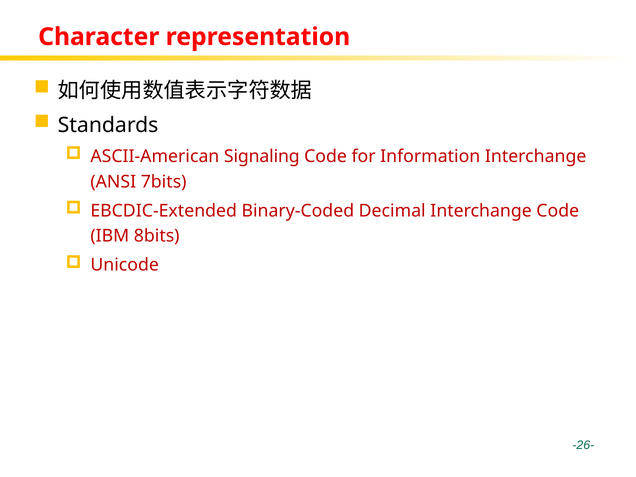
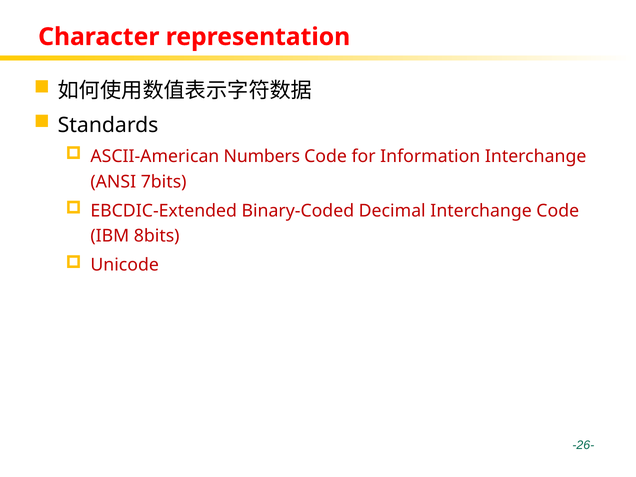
Signaling: Signaling -> Numbers
